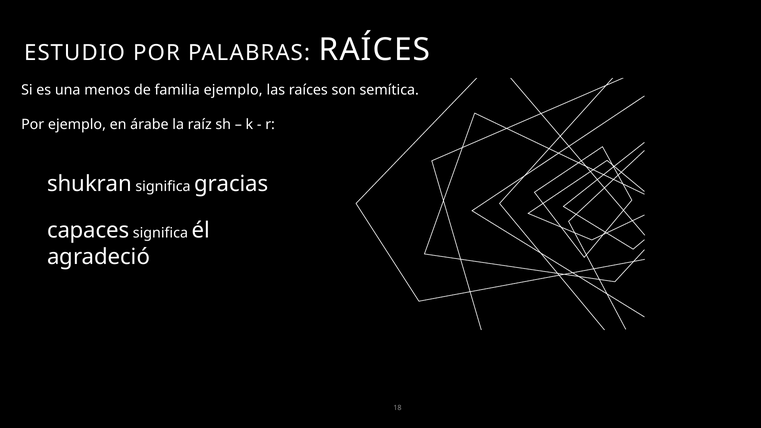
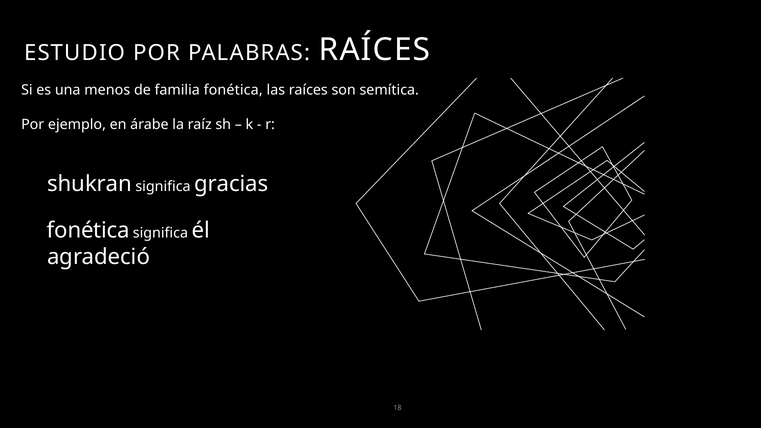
familia ejemplo: ejemplo -> fonética
capaces at (88, 231): capaces -> fonética
